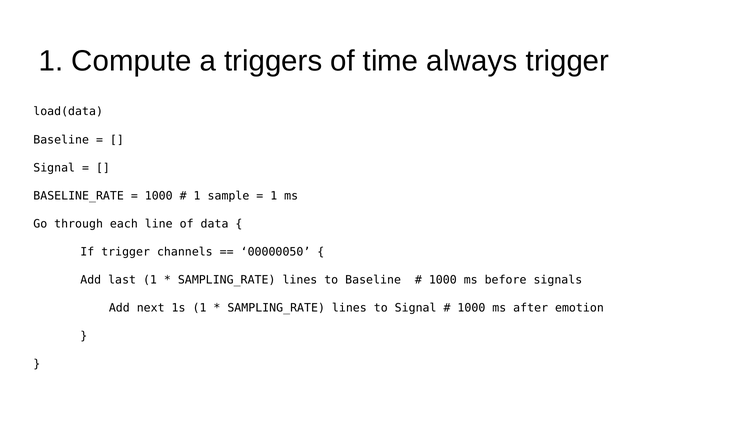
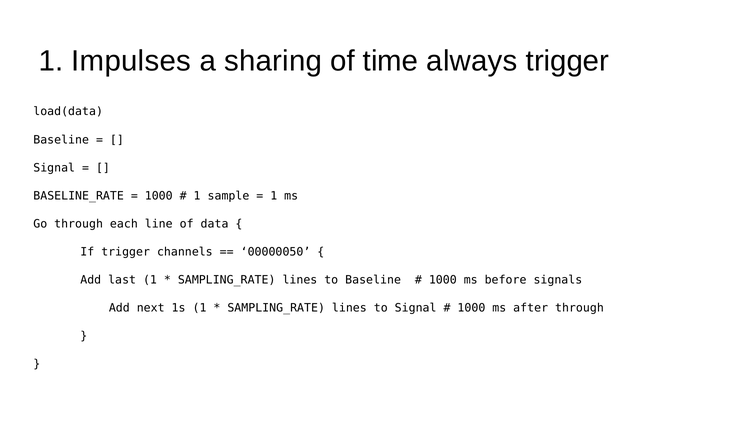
Compute: Compute -> Impulses
triggers: triggers -> sharing
after emotion: emotion -> through
